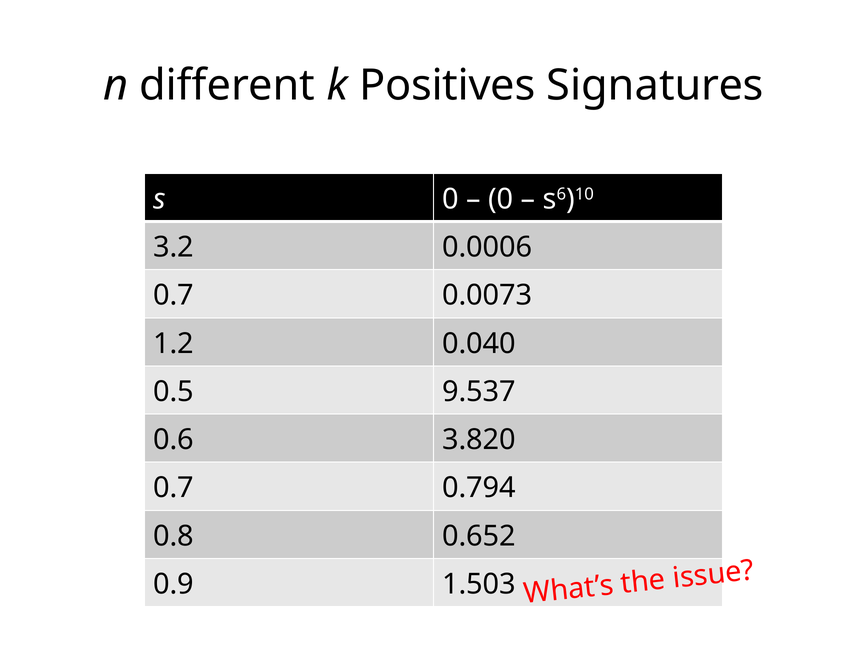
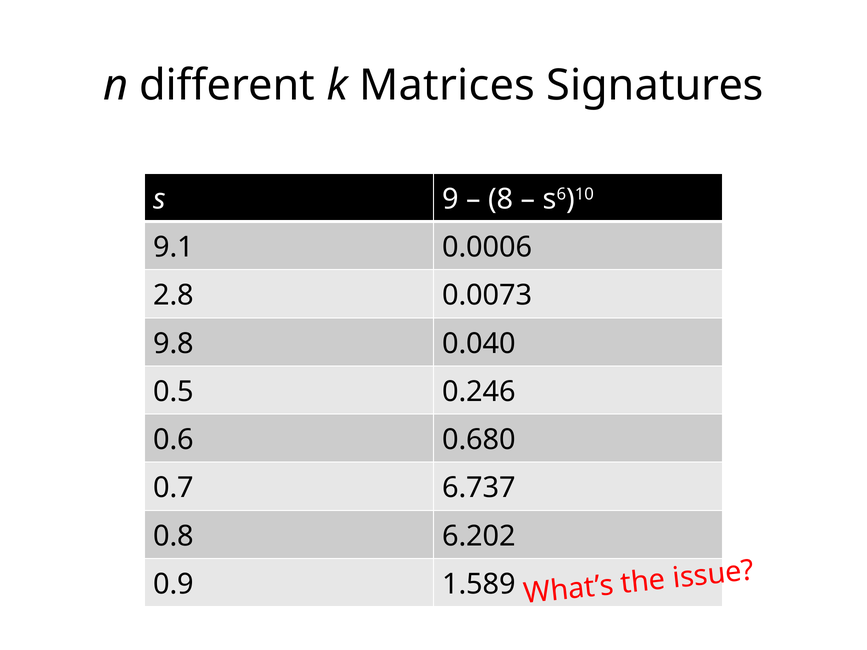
Positives: Positives -> Matrices
s 0: 0 -> 9
0 at (501, 199): 0 -> 8
3.2: 3.2 -> 9.1
0.7 at (174, 295): 0.7 -> 2.8
1.2: 1.2 -> 9.8
9.537: 9.537 -> 0.246
3.820: 3.820 -> 0.680
0.794: 0.794 -> 6.737
0.652: 0.652 -> 6.202
1.503: 1.503 -> 1.589
